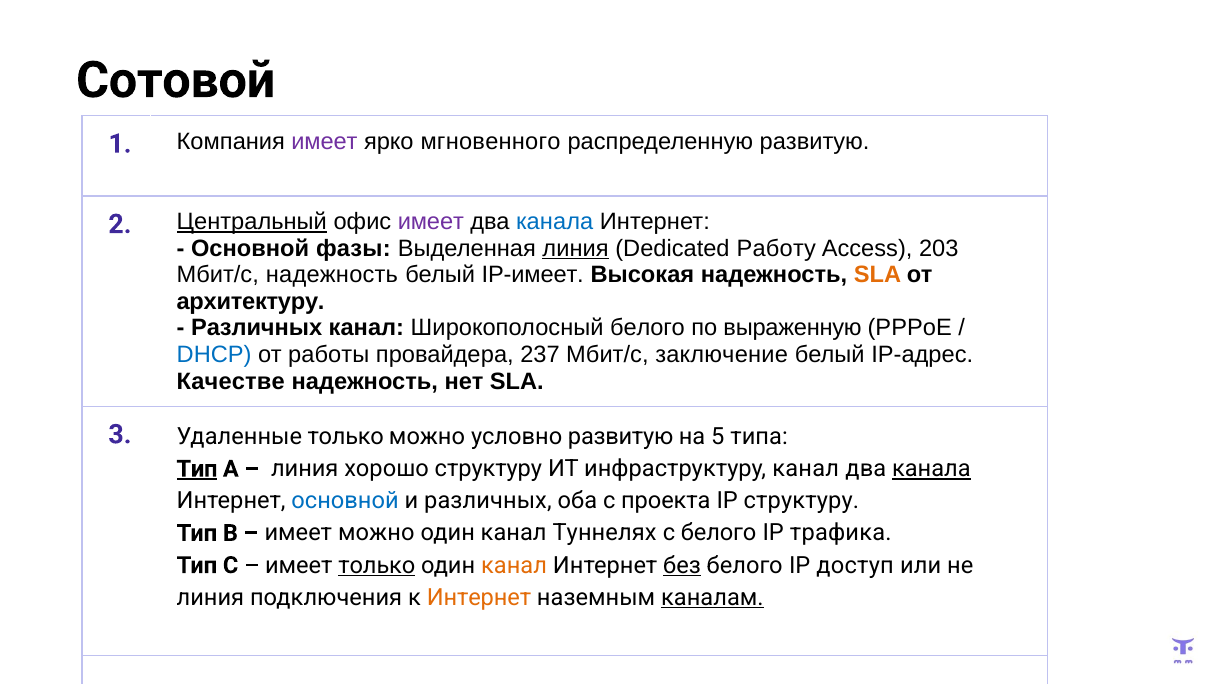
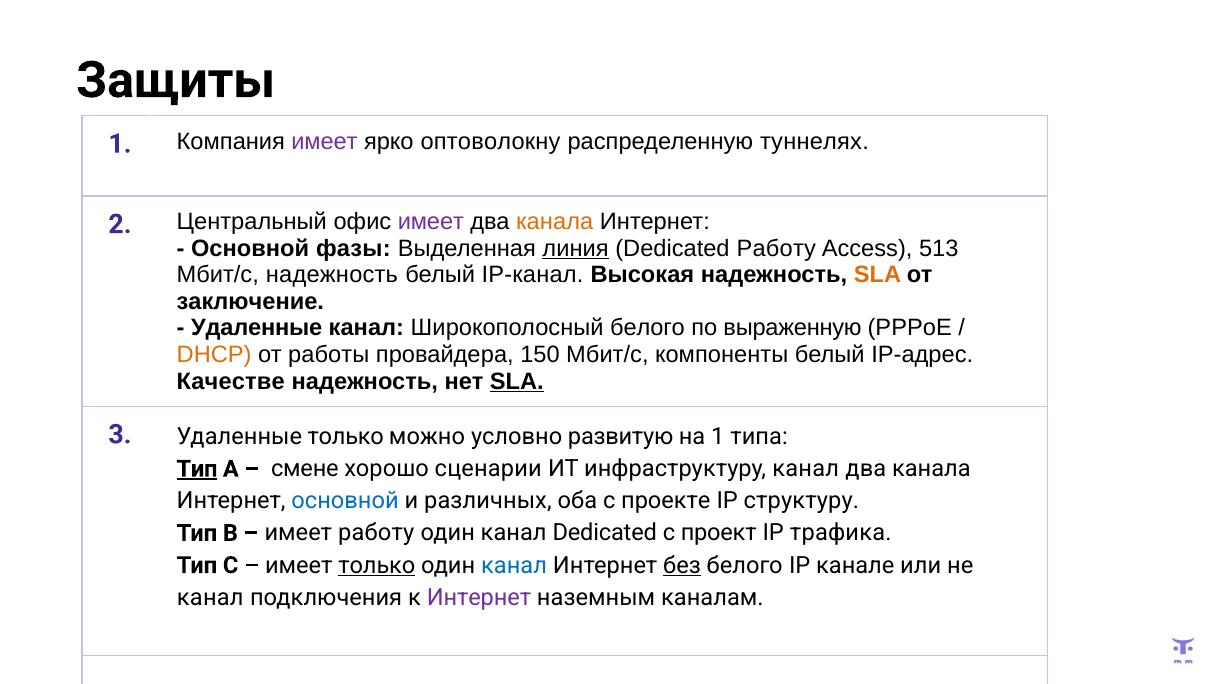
Сотовой: Сотовой -> Защиты
мгновенного: мгновенного -> оптоволокну
распределенную развитую: развитую -> туннелях
Центральный underline: present -> none
канала at (555, 222) colour: blue -> orange
203: 203 -> 513
IP-имеет: IP-имеет -> IP-канал
архитектуру: архитектуру -> заключение
Различных at (257, 328): Различных -> Удаленные
DHCP colour: blue -> orange
237: 237 -> 150
заключение: заключение -> компоненты
SLA at (517, 381) underline: none -> present
на 5: 5 -> 1
линия at (305, 469): линия -> смене
хорошо структуру: структуру -> сценарии
канала at (931, 469) underline: present -> none
проекта: проекта -> проекте
имеет можно: можно -> работу
канал Туннелях: Туннелях -> Dedicated
с белого: белого -> проект
канал at (514, 565) colour: orange -> blue
доступ: доступ -> канале
линия at (210, 597): линия -> канал
Интернет at (479, 597) colour: orange -> purple
каналам underline: present -> none
